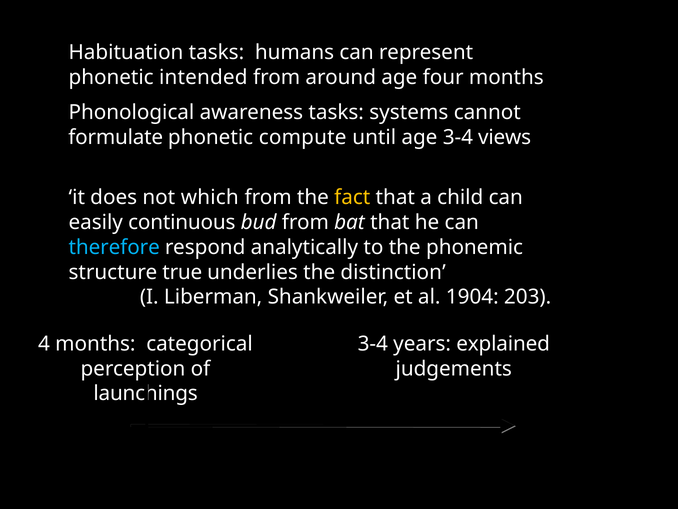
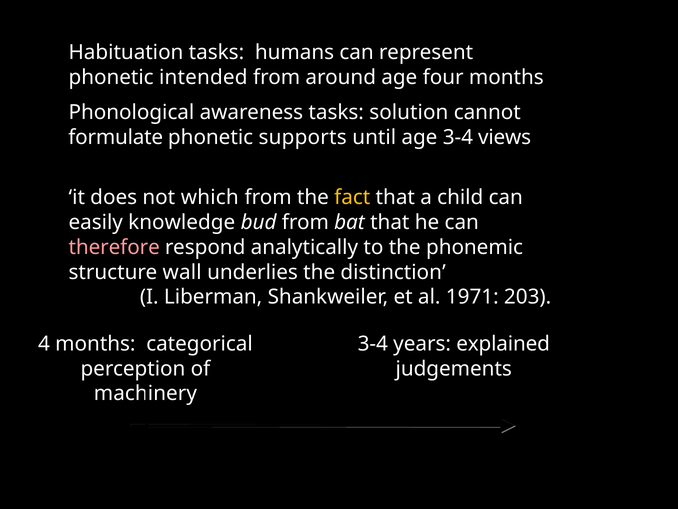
systems: systems -> solution
compute: compute -> supports
continuous: continuous -> knowledge
therefore colour: light blue -> pink
true: true -> wall
1904: 1904 -> 1971
launchings: launchings -> machinery
